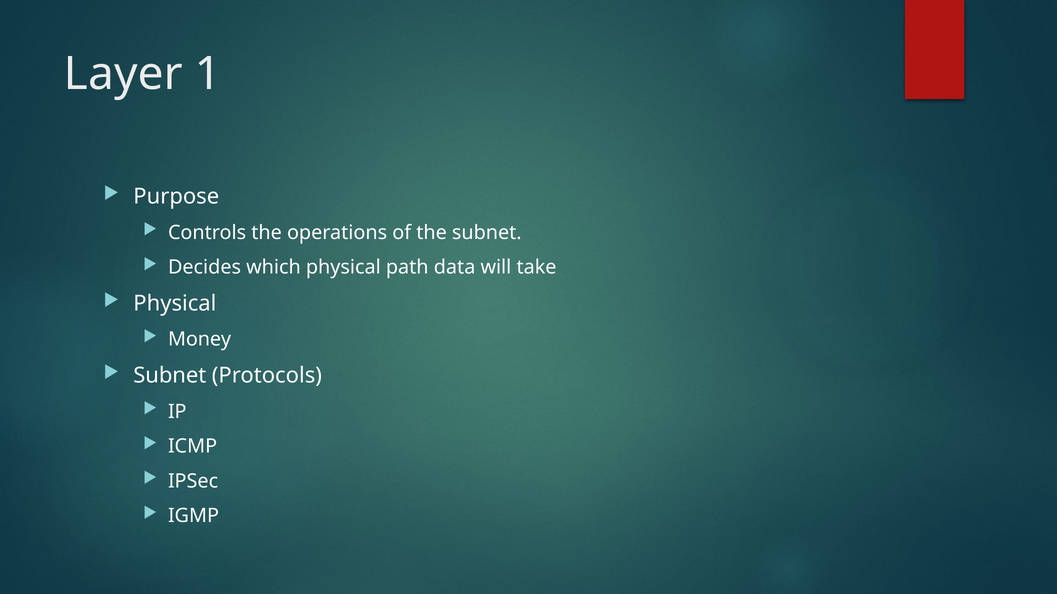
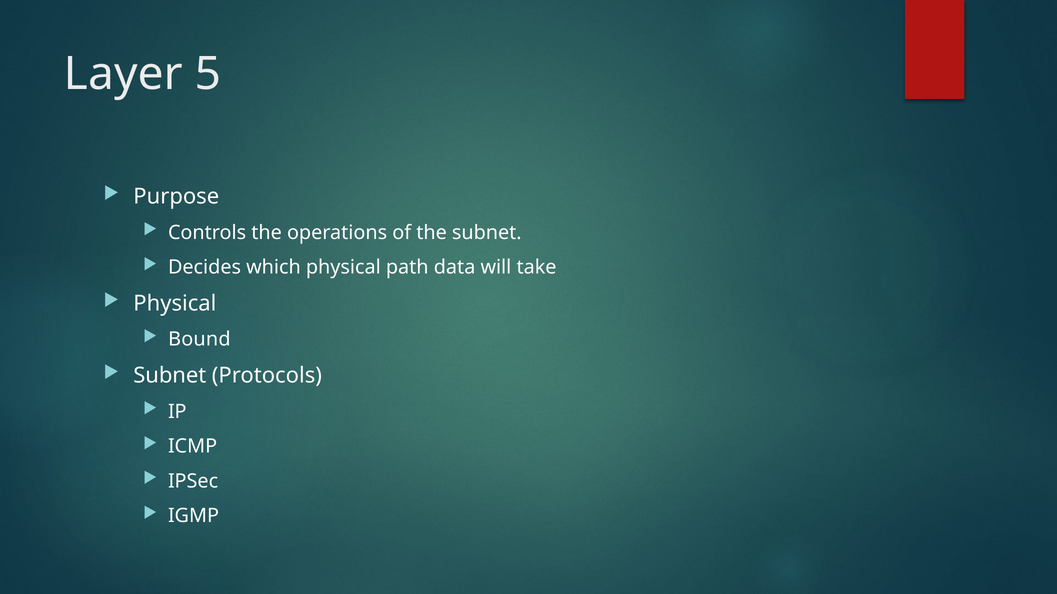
1: 1 -> 5
Money: Money -> Bound
